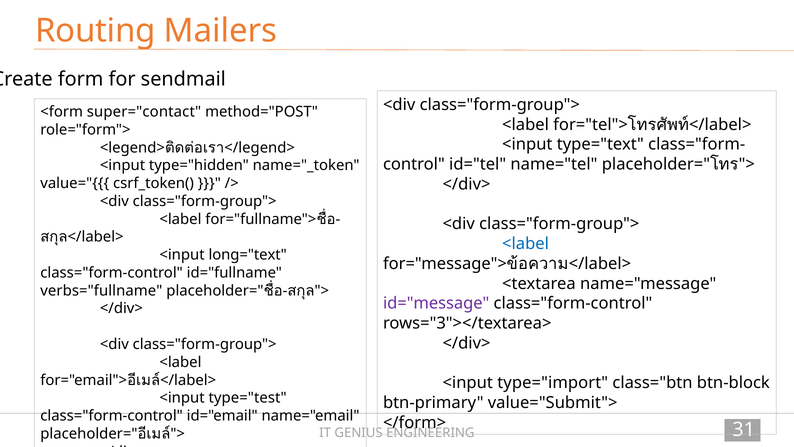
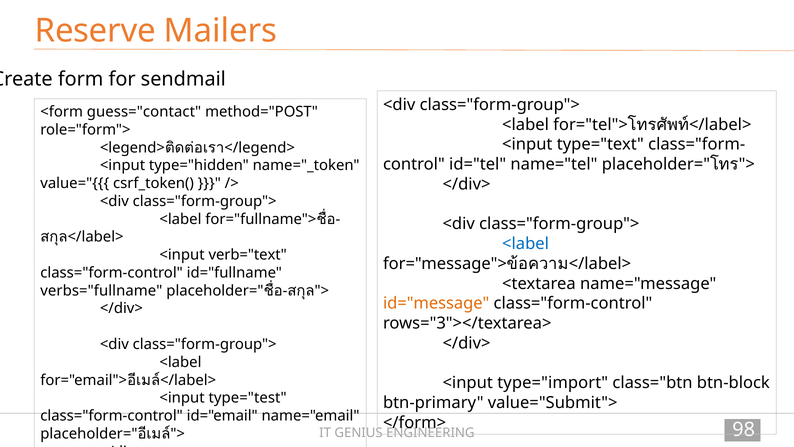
Routing: Routing -> Reserve
super="contact: super="contact -> guess="contact
long="text: long="text -> verb="text
id="message colour: purple -> orange
31: 31 -> 98
